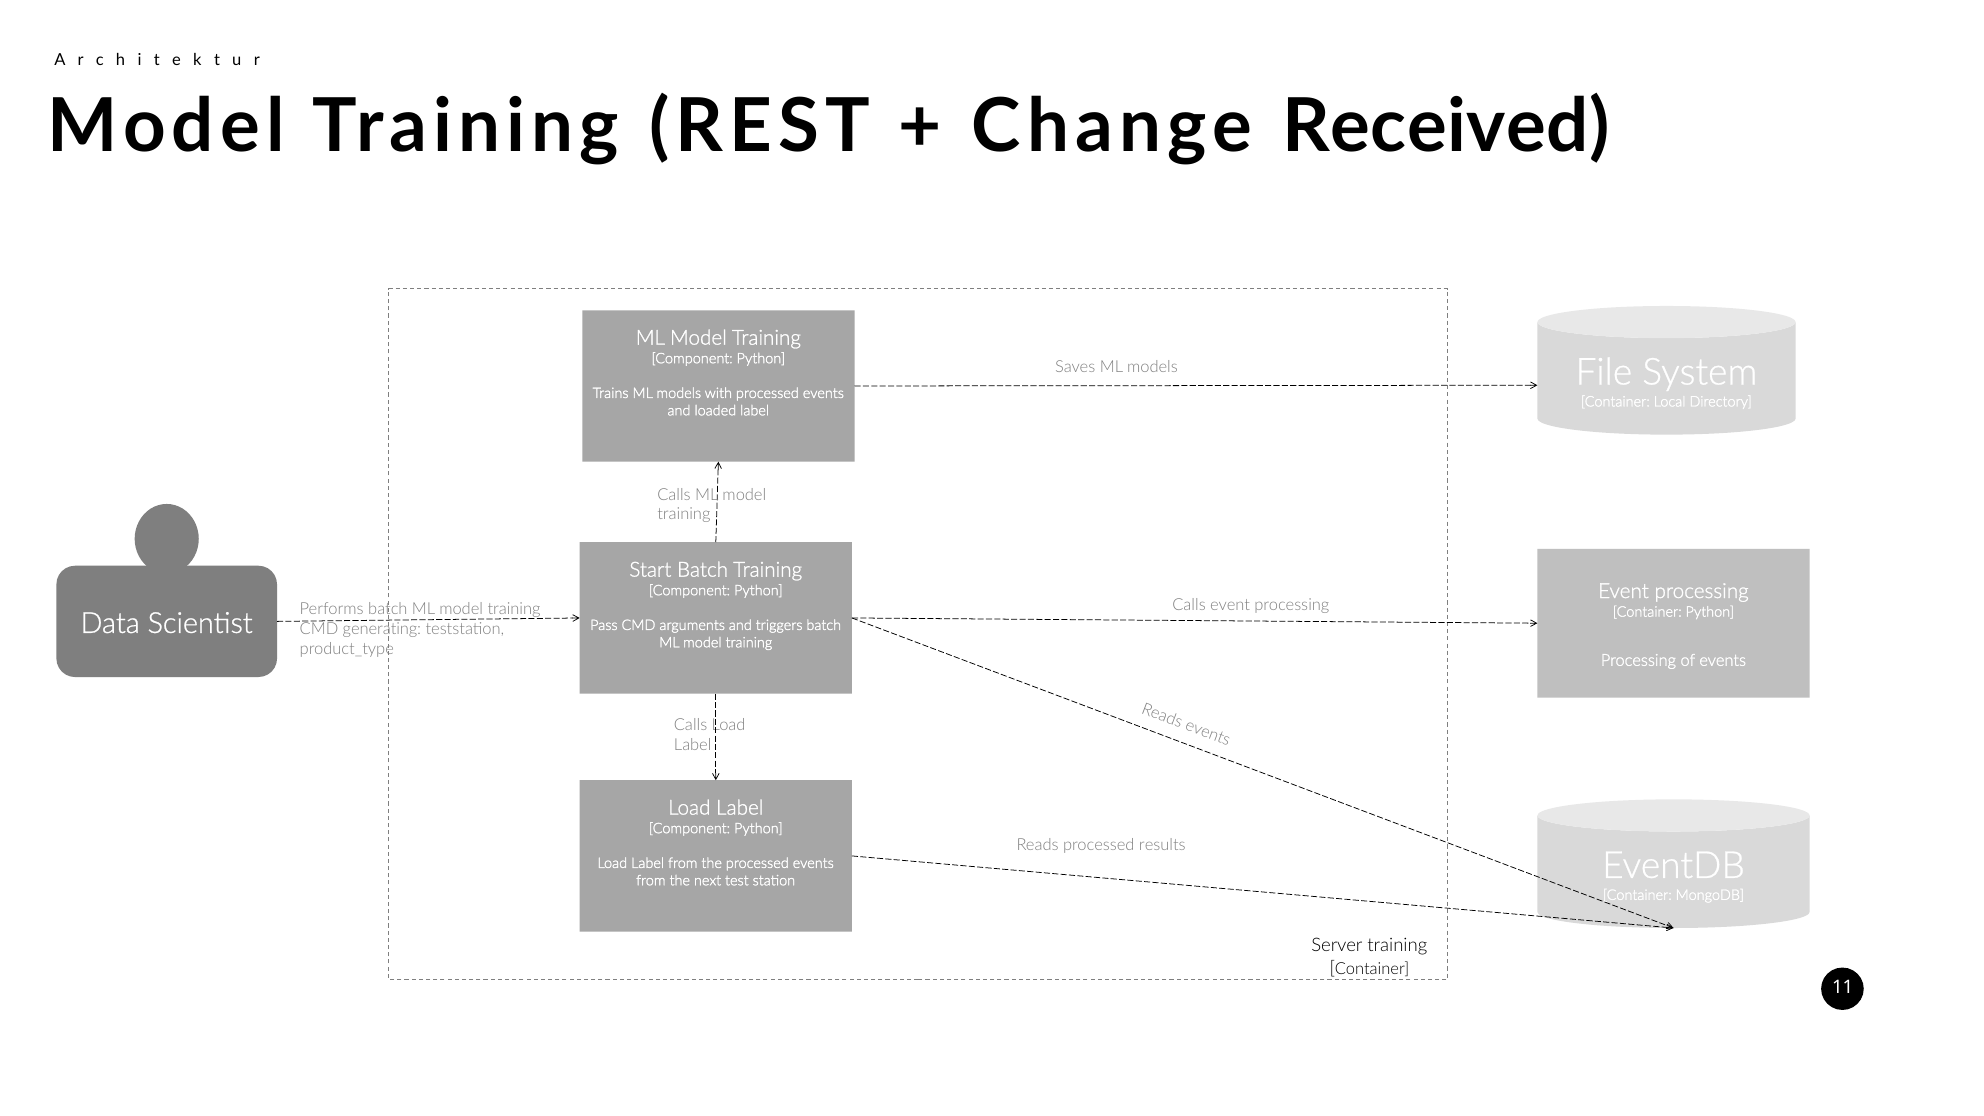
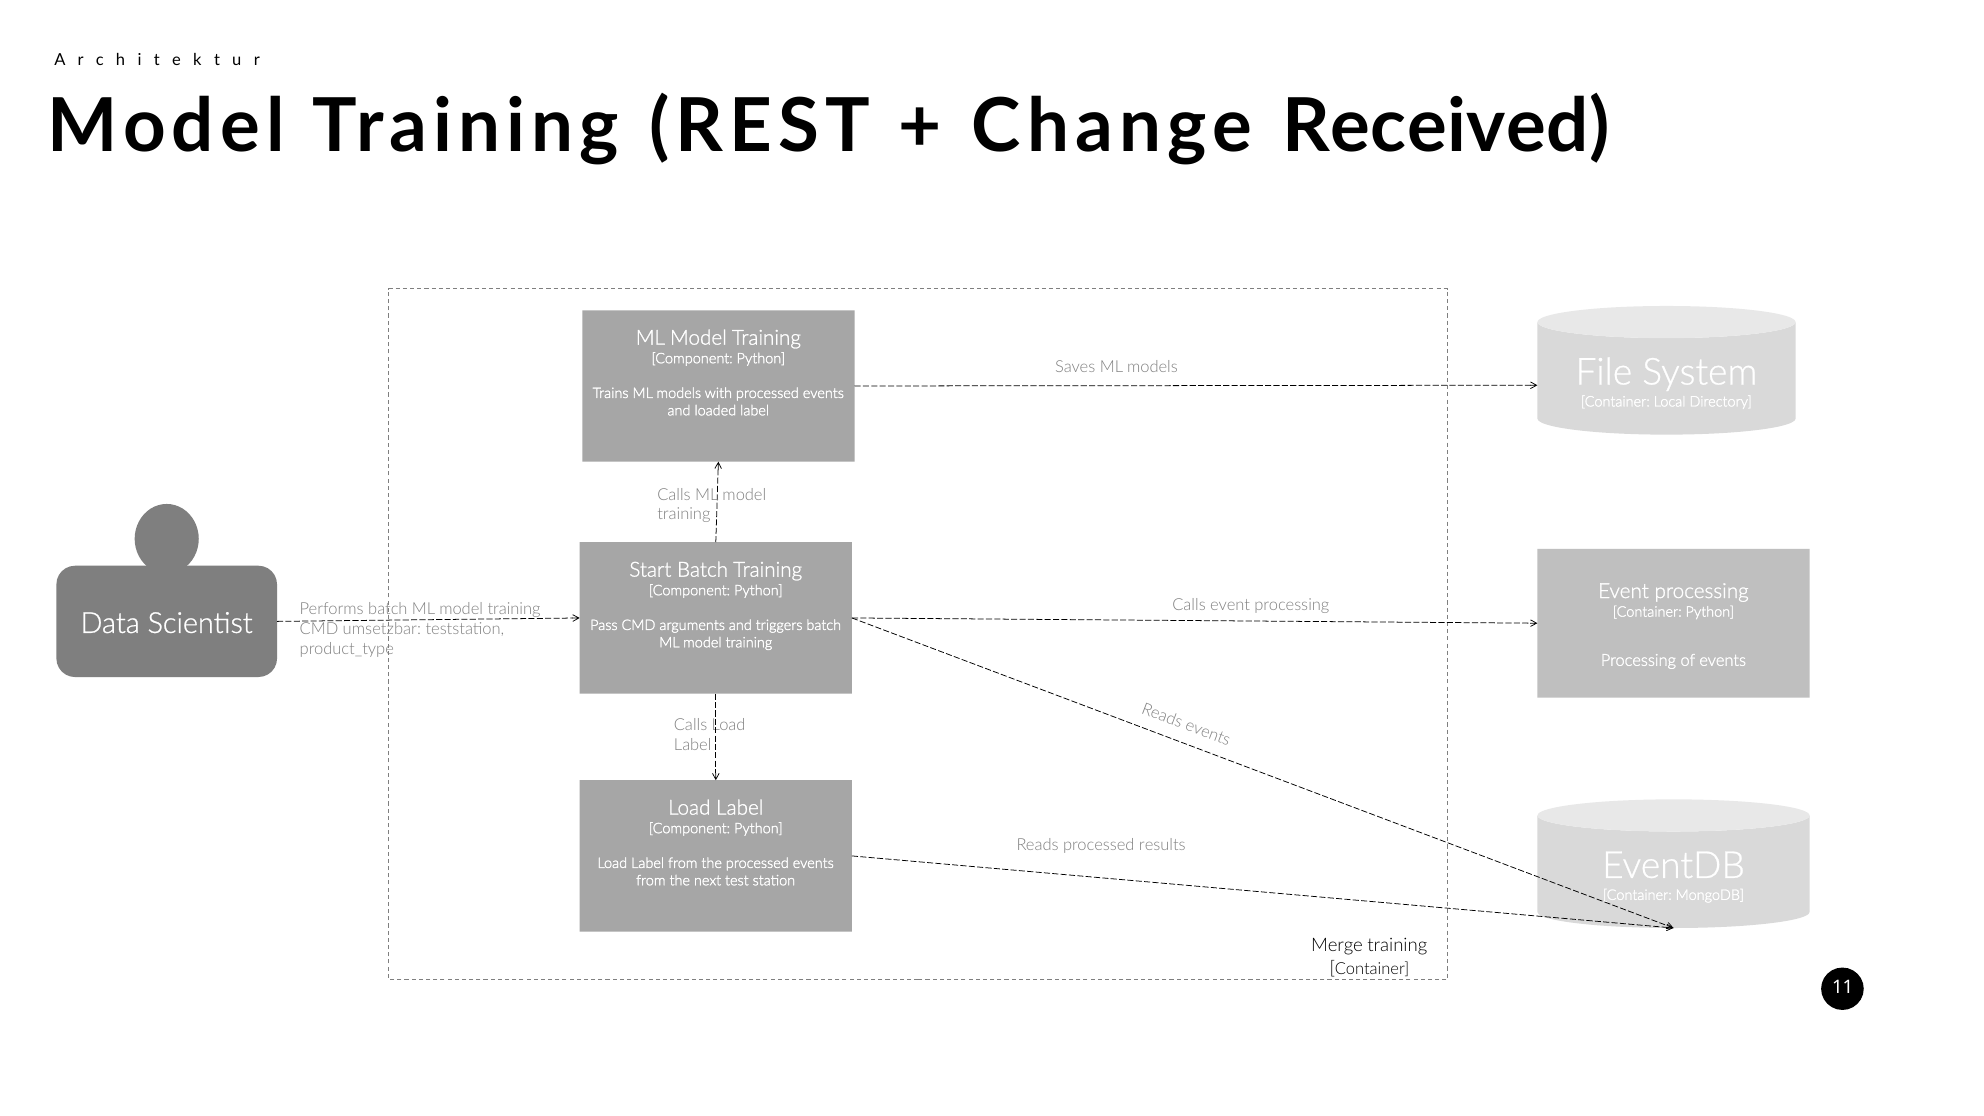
generating: generating -> umsetzbar
Server: Server -> Merge
